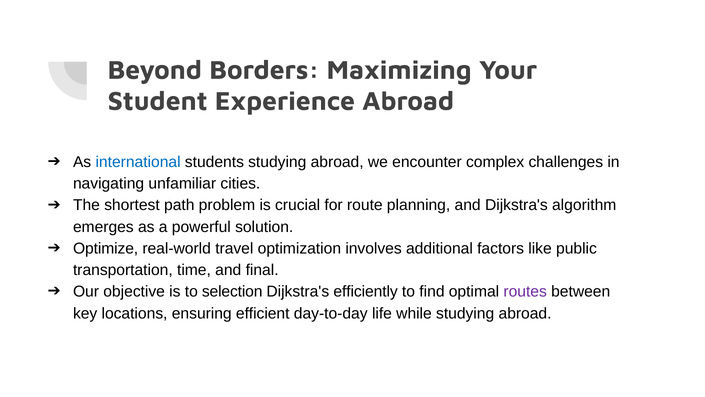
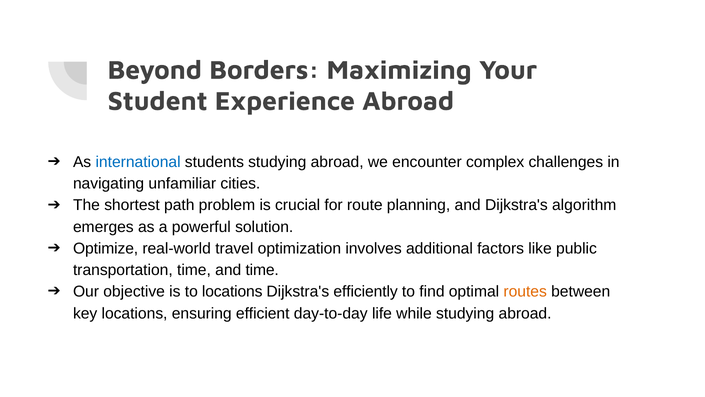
and final: final -> time
to selection: selection -> locations
routes colour: purple -> orange
